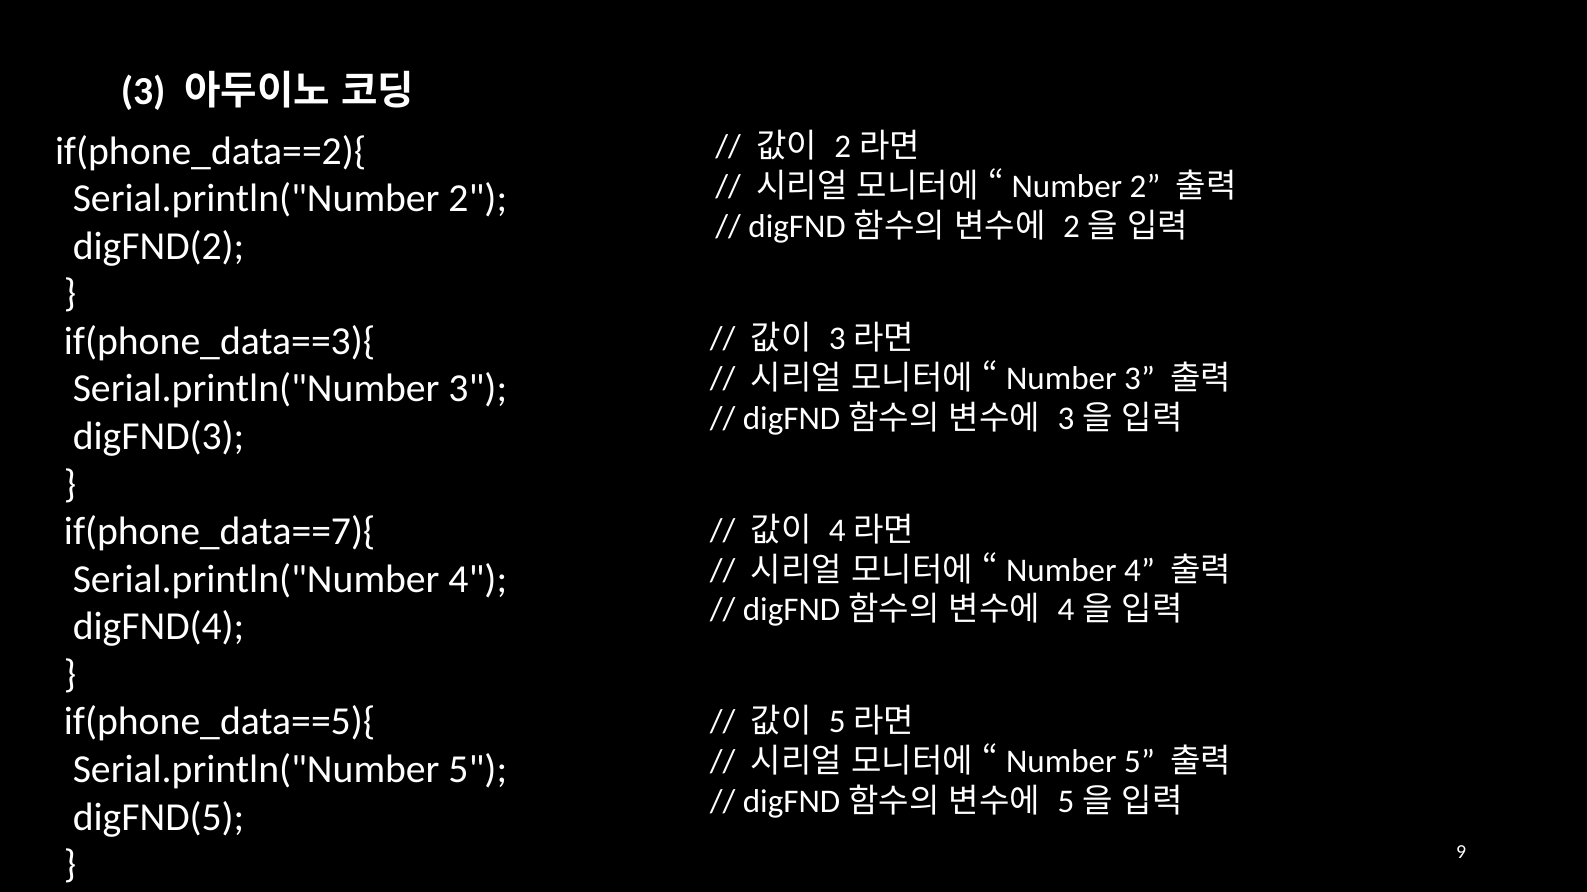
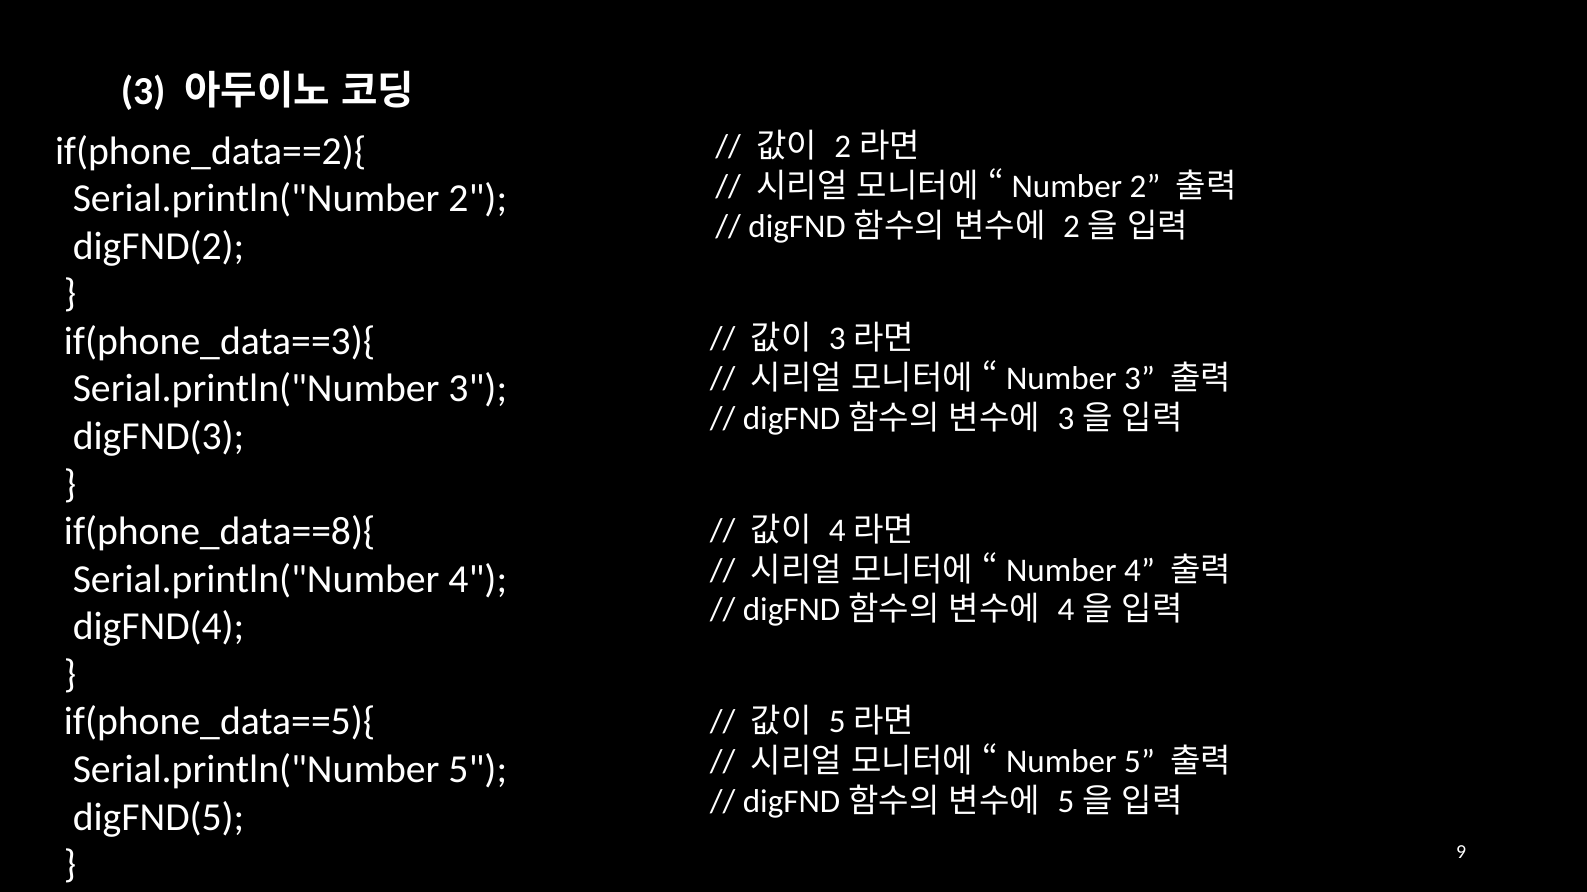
if(phone_data==7){: if(phone_data==7){ -> if(phone_data==8){
